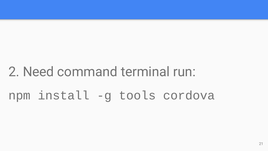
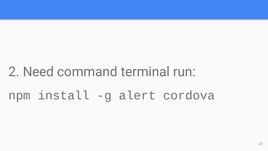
tools: tools -> alert
